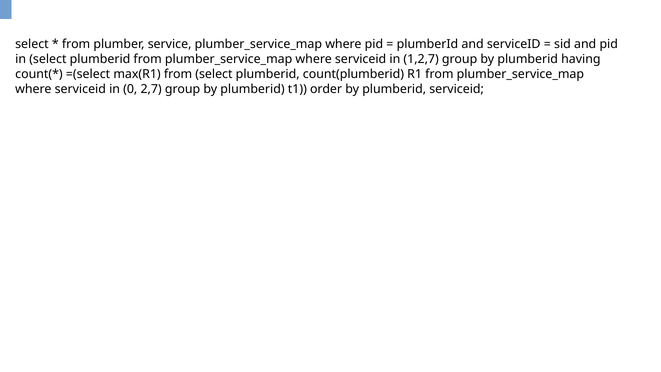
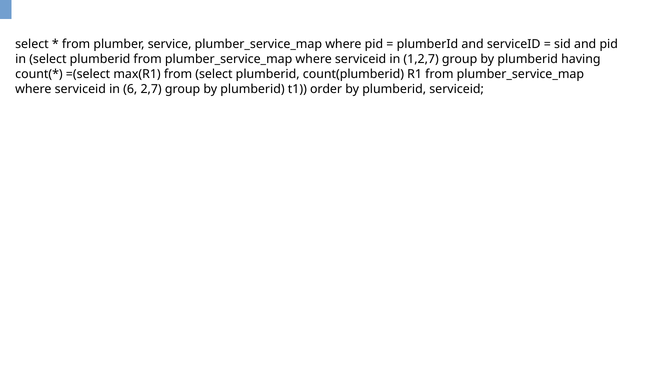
0: 0 -> 6
